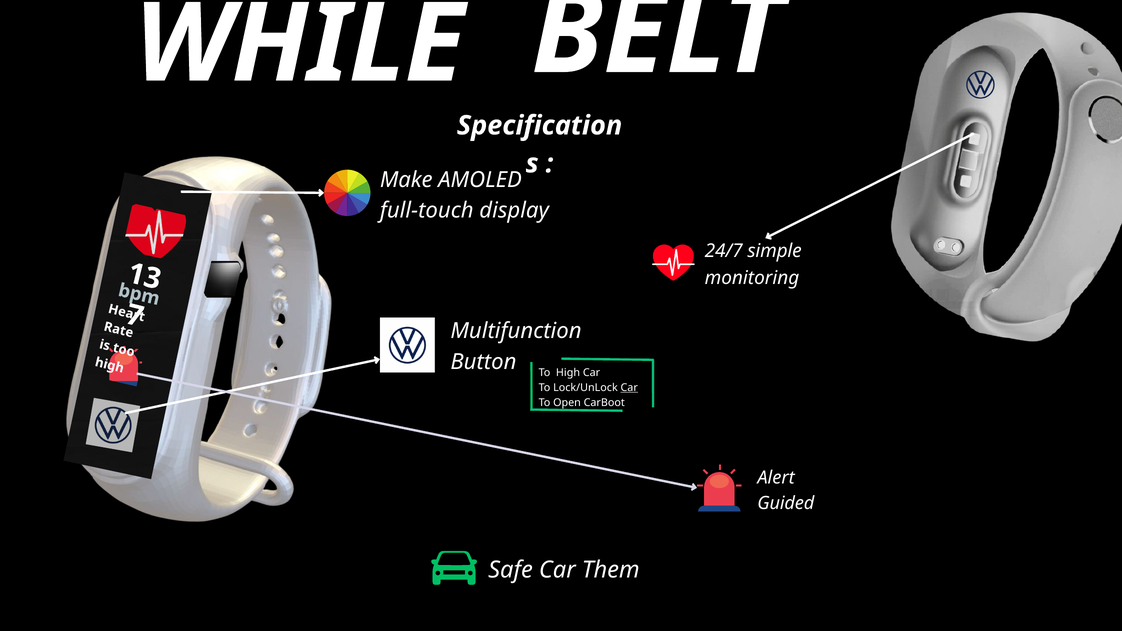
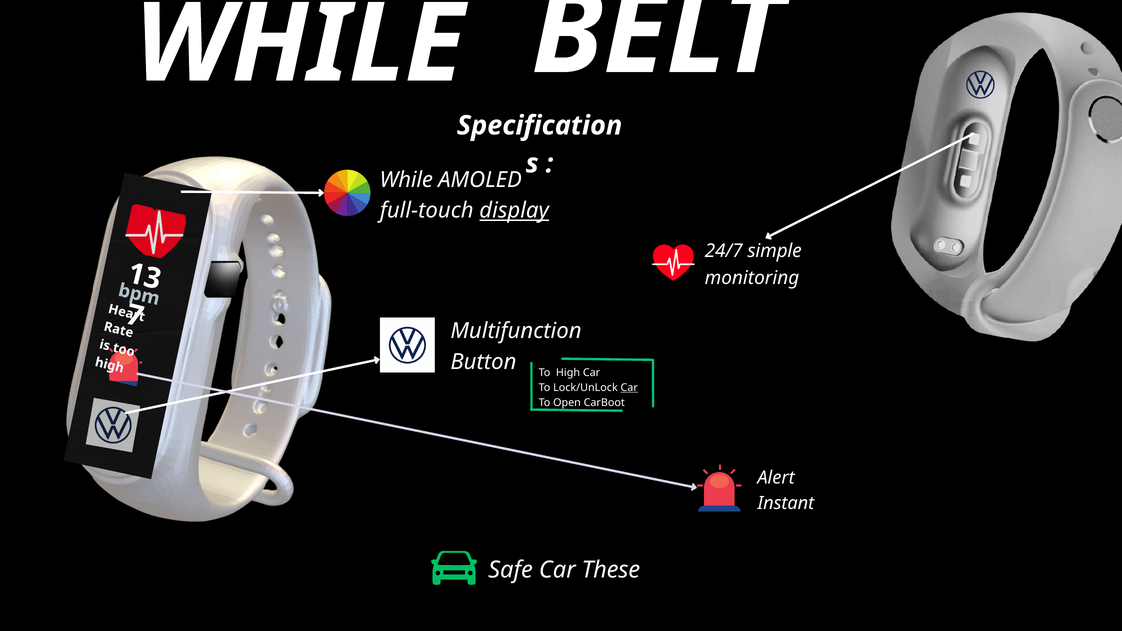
Make at (406, 180): Make -> While
display underline: none -> present
Guided: Guided -> Instant
Them: Them -> These
